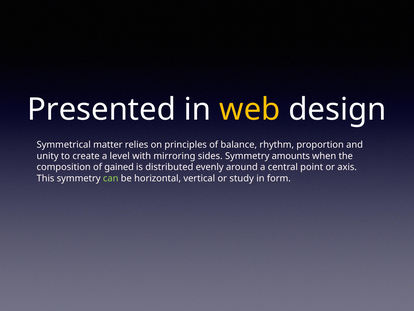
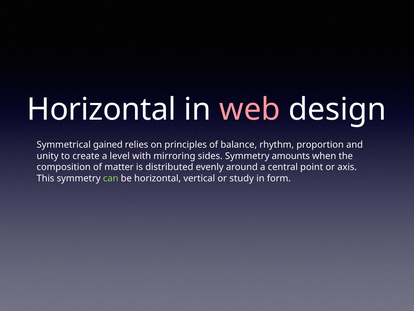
Presented at (102, 109): Presented -> Horizontal
web colour: yellow -> pink
matter: matter -> gained
gained: gained -> matter
